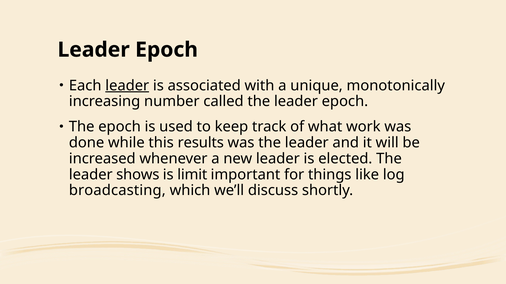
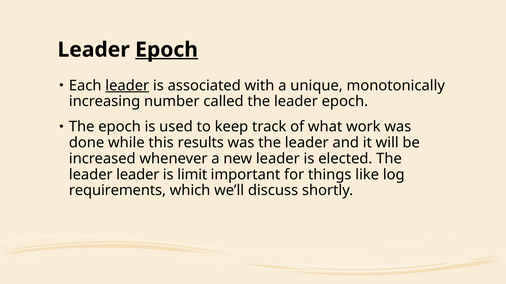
Epoch at (167, 50) underline: none -> present
leader shows: shows -> leader
broadcasting: broadcasting -> requirements
